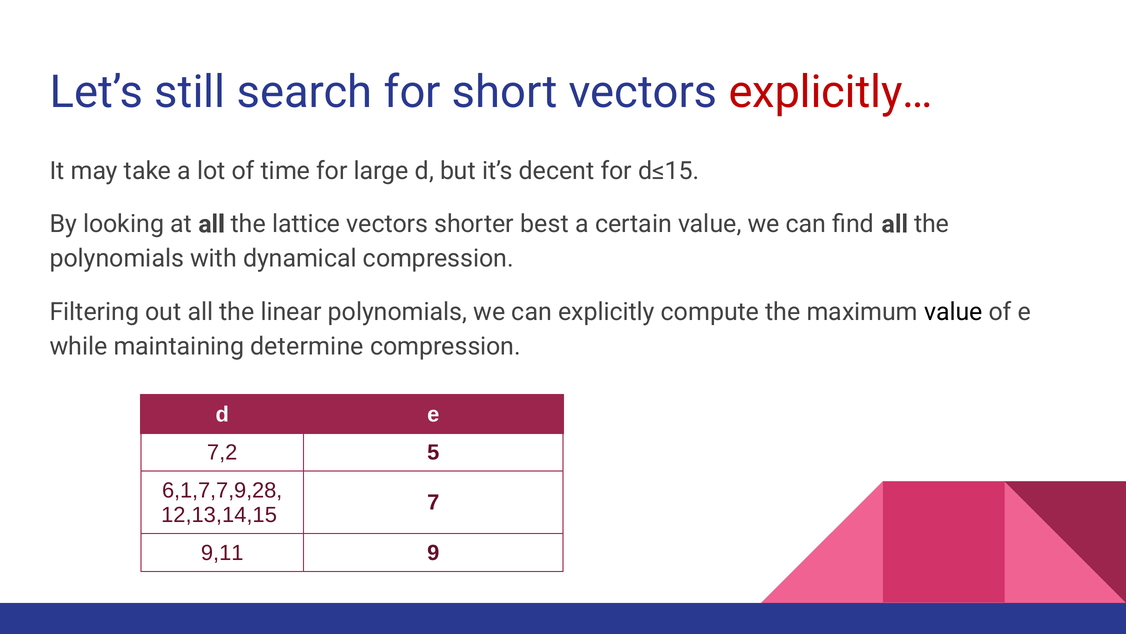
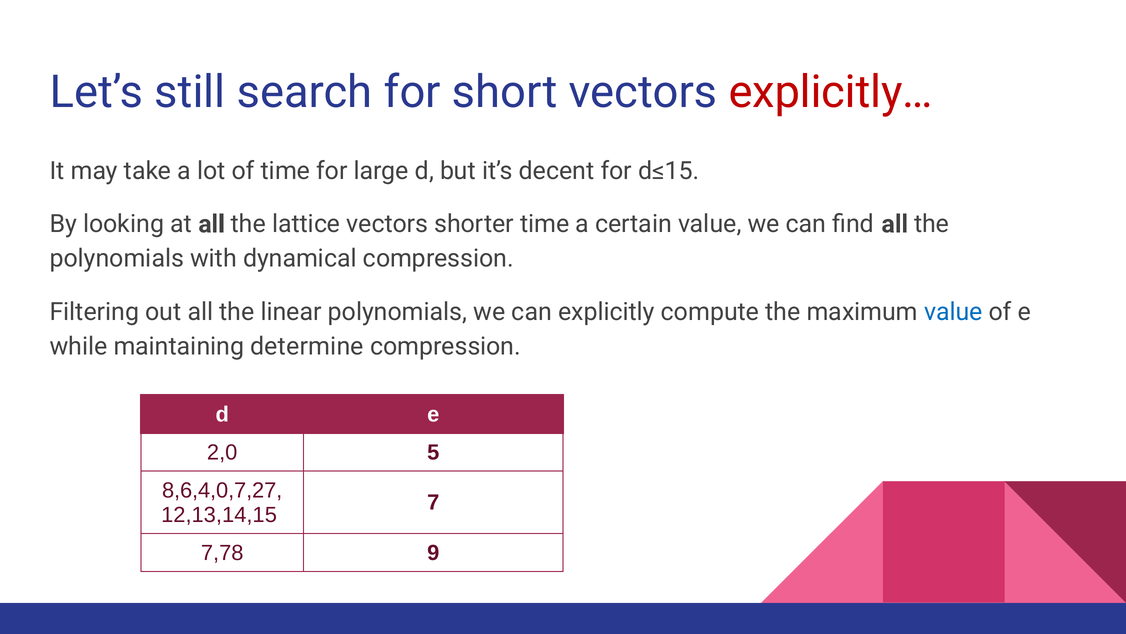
shorter best: best -> time
value at (953, 312) colour: black -> blue
7,2: 7,2 -> 2,0
6,1,7,7,9,28: 6,1,7,7,9,28 -> 8,6,4,0,7,27
9,11: 9,11 -> 7,78
